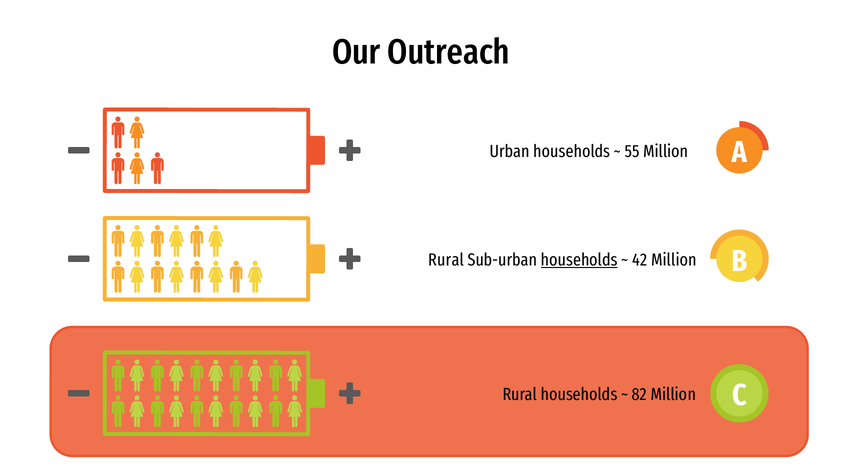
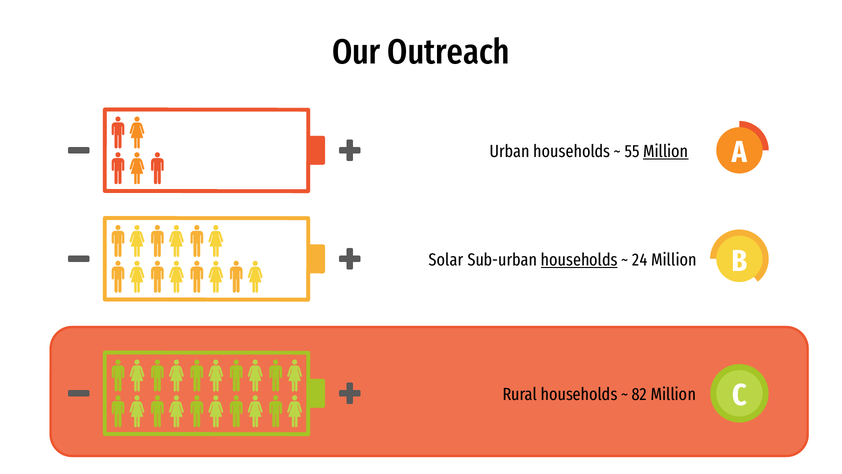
Million at (666, 151) underline: none -> present
Rural at (446, 260): Rural -> Solar
42: 42 -> 24
